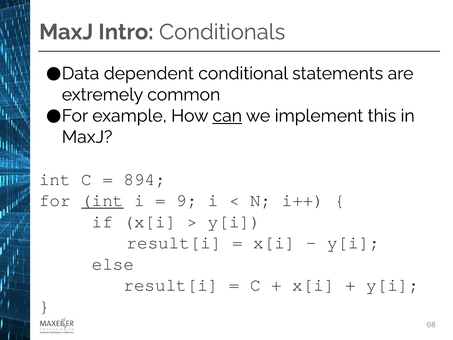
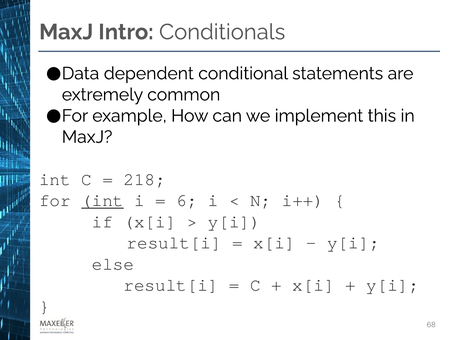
can underline: present -> none
894: 894 -> 218
9: 9 -> 6
